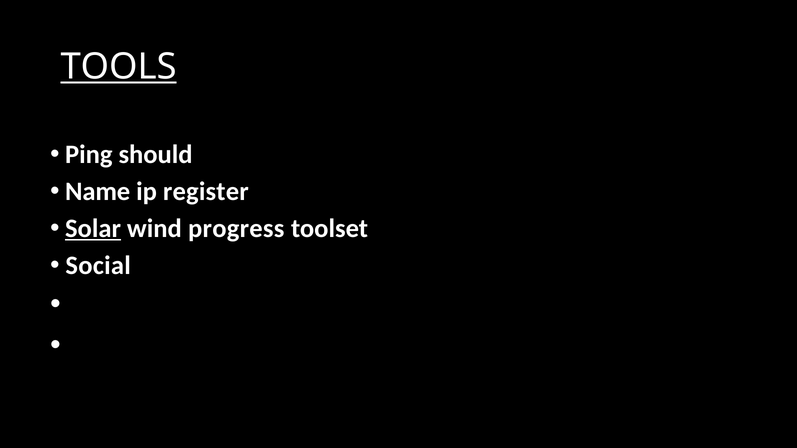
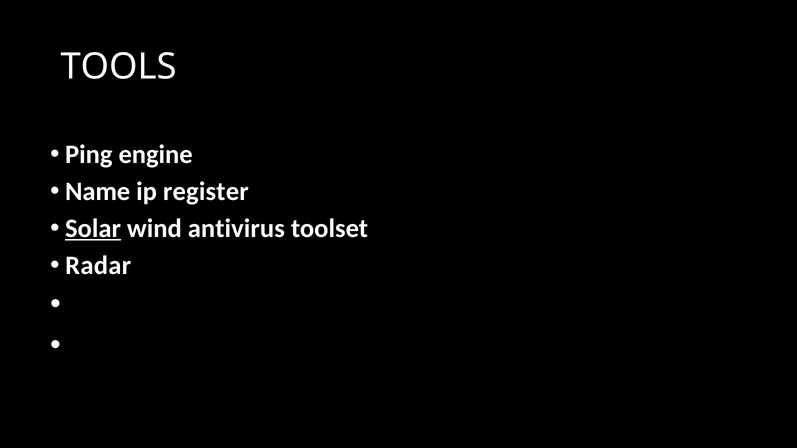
TOOLS underline: present -> none
should: should -> engine
progress: progress -> antivirus
Social: Social -> Radar
